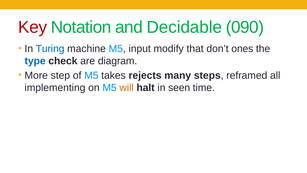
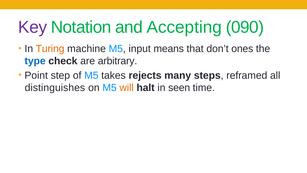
Key colour: red -> purple
Decidable: Decidable -> Accepting
Turing colour: blue -> orange
modify: modify -> means
diagram: diagram -> arbitrary
More: More -> Point
implementing: implementing -> distinguishes
